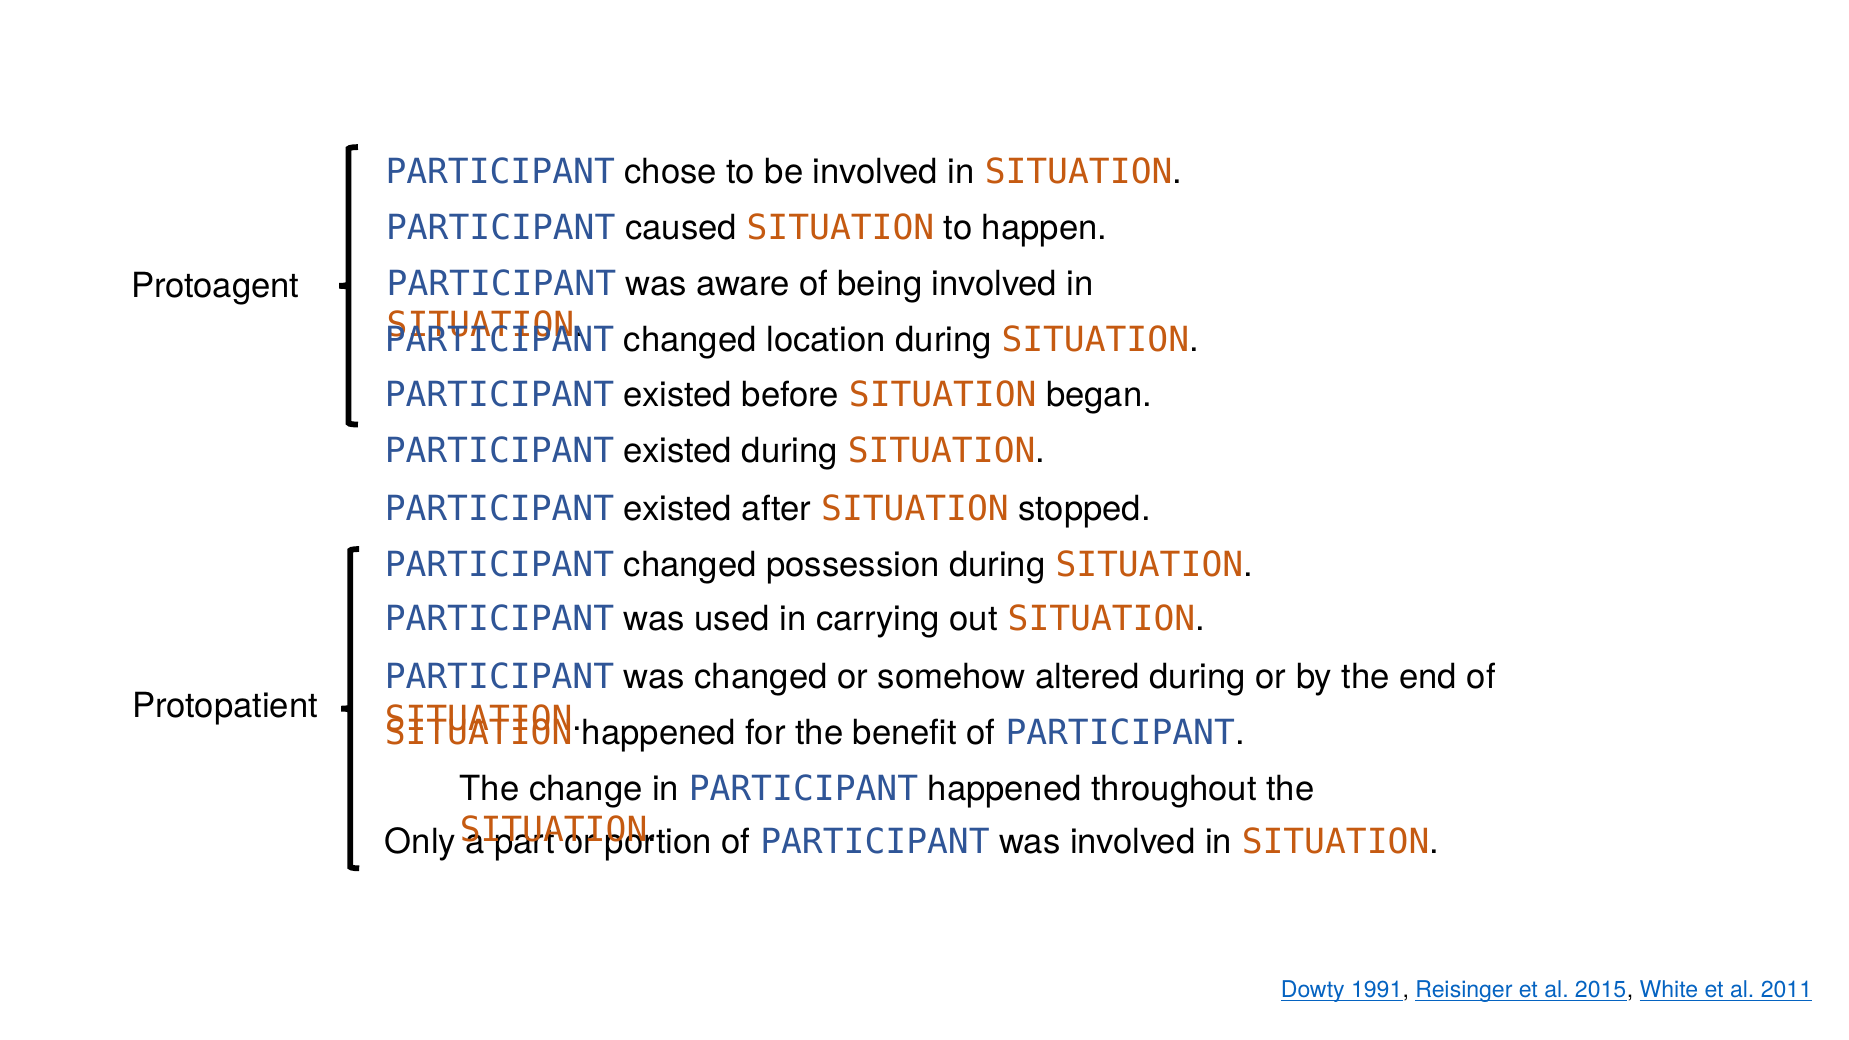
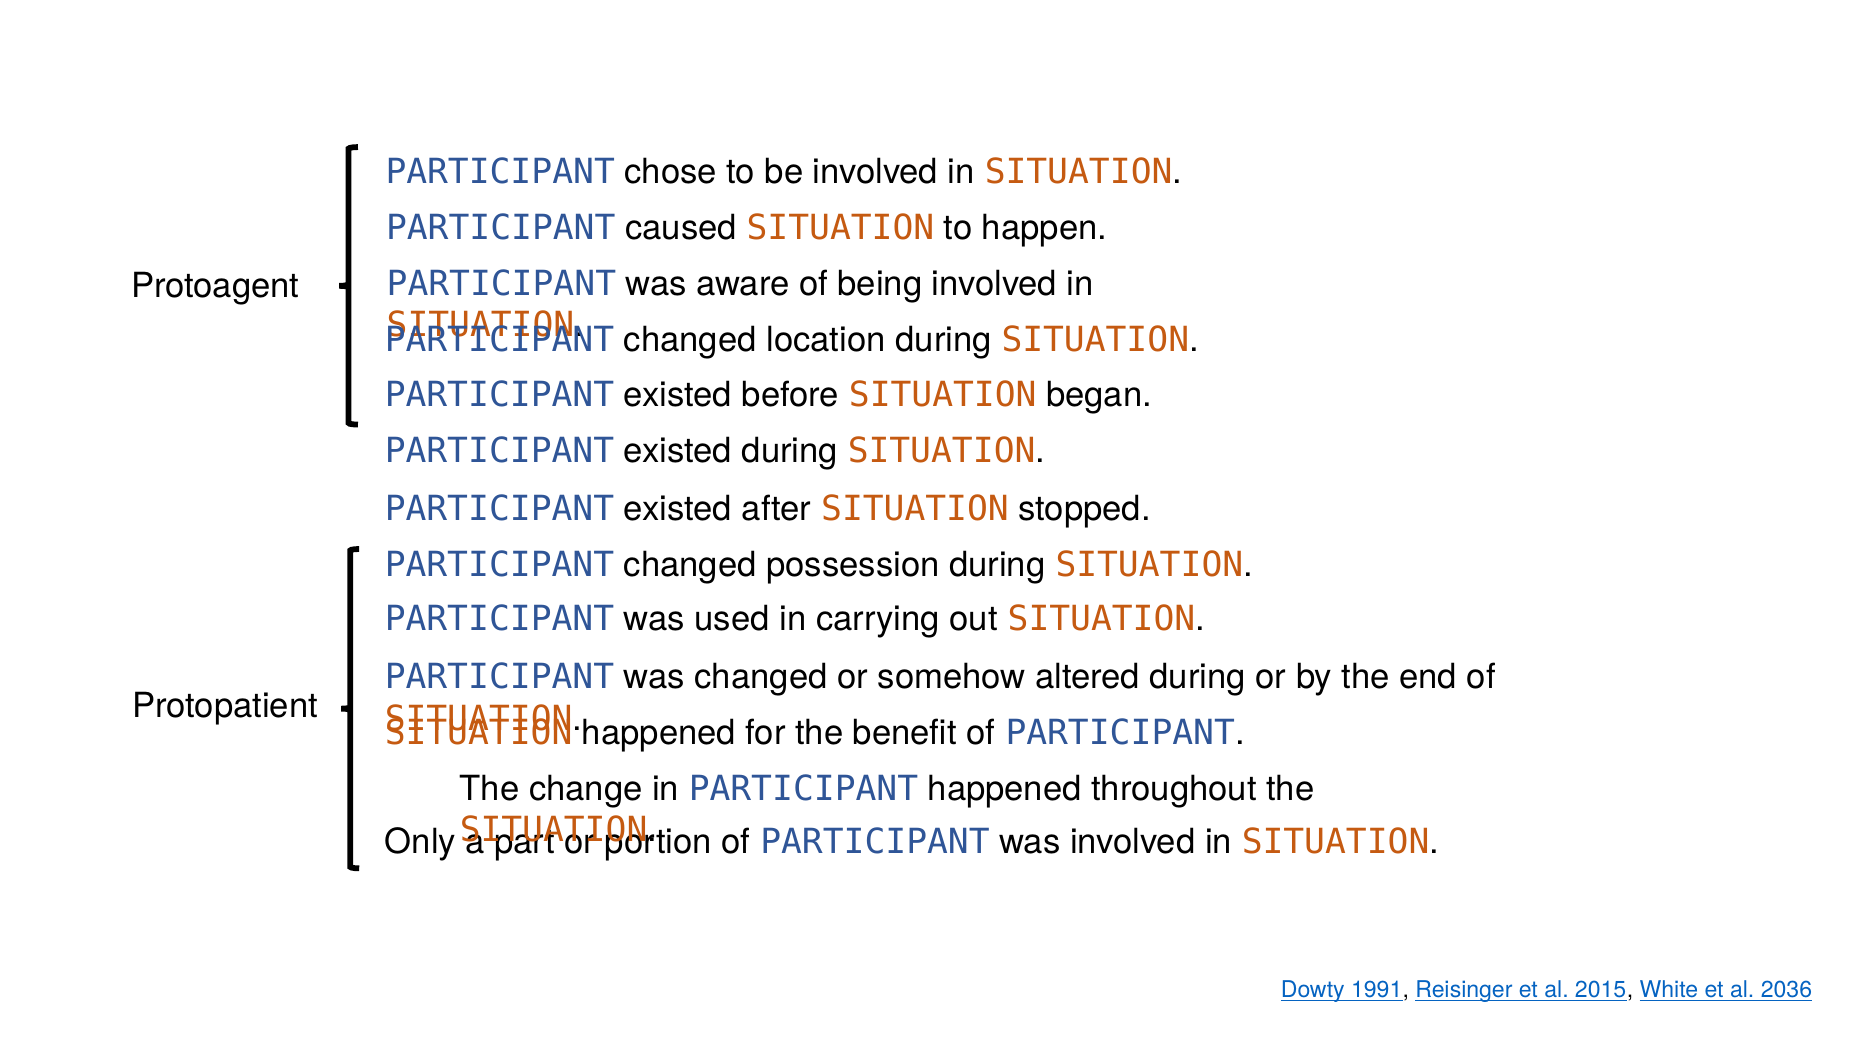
2011: 2011 -> 2036
